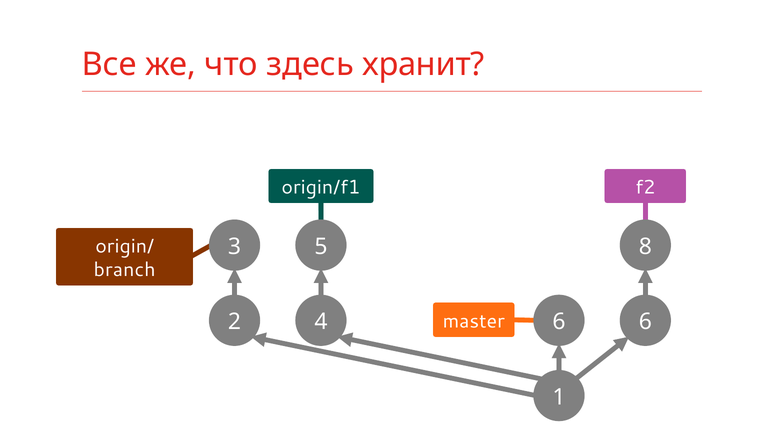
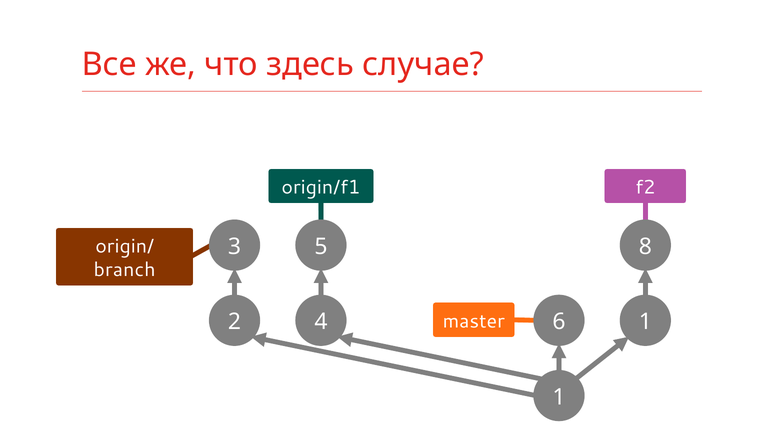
хранит: хранит -> случае
master 6: 6 -> 1
